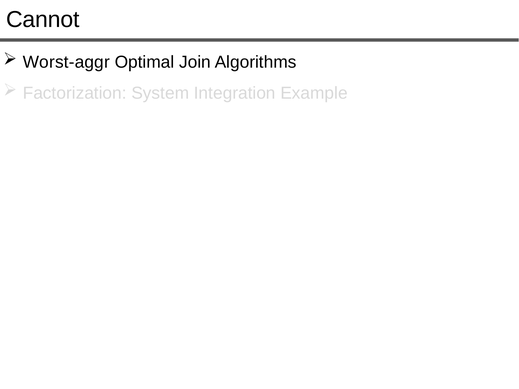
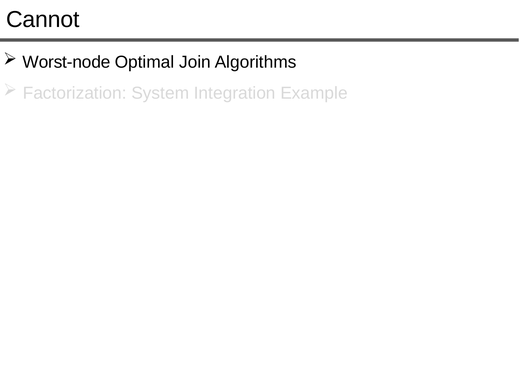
Worst-aggr: Worst-aggr -> Worst-node
